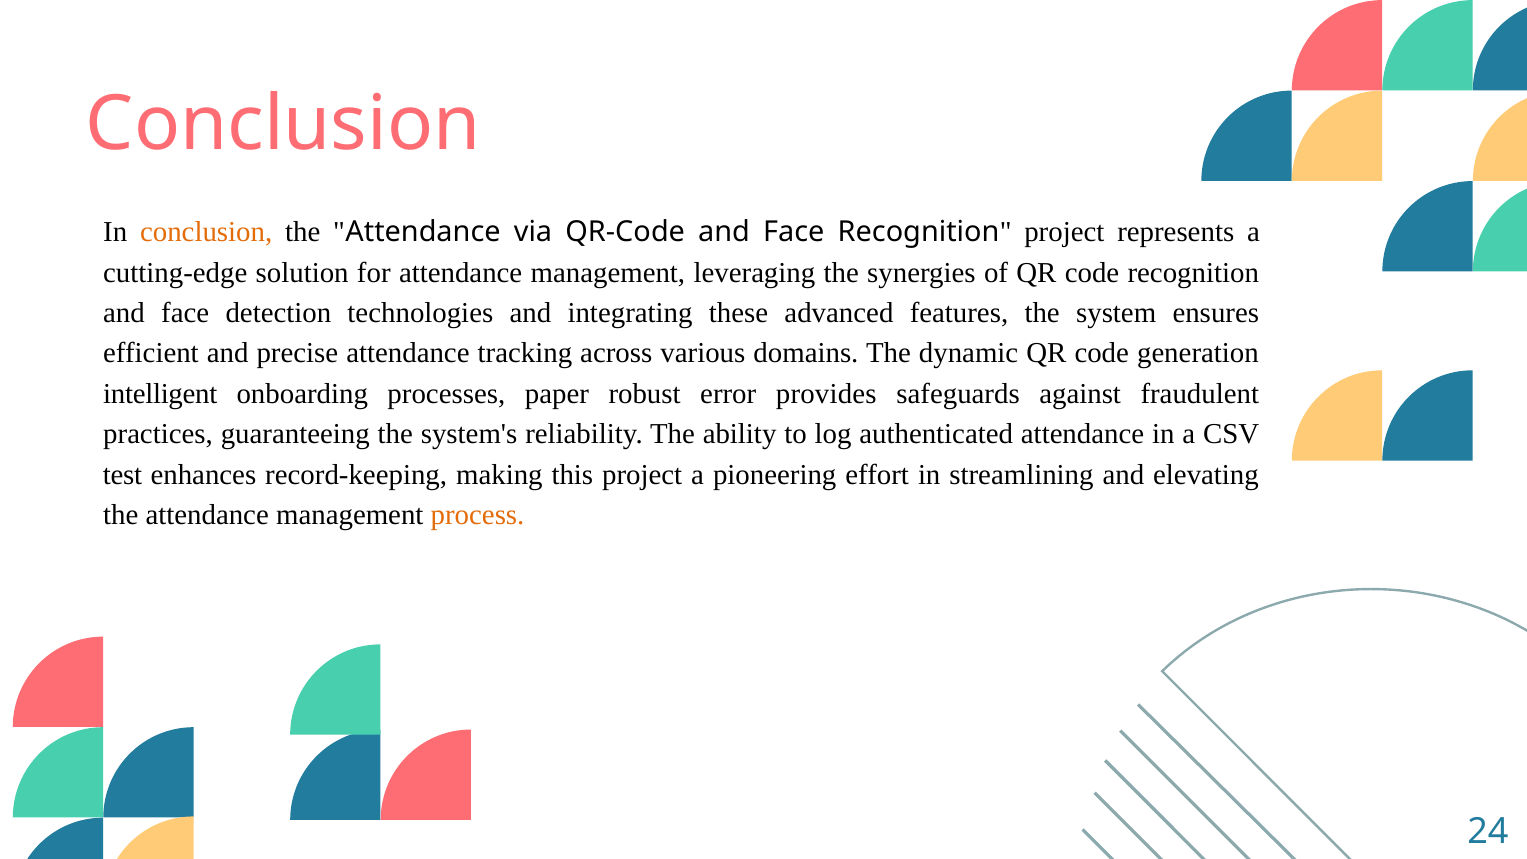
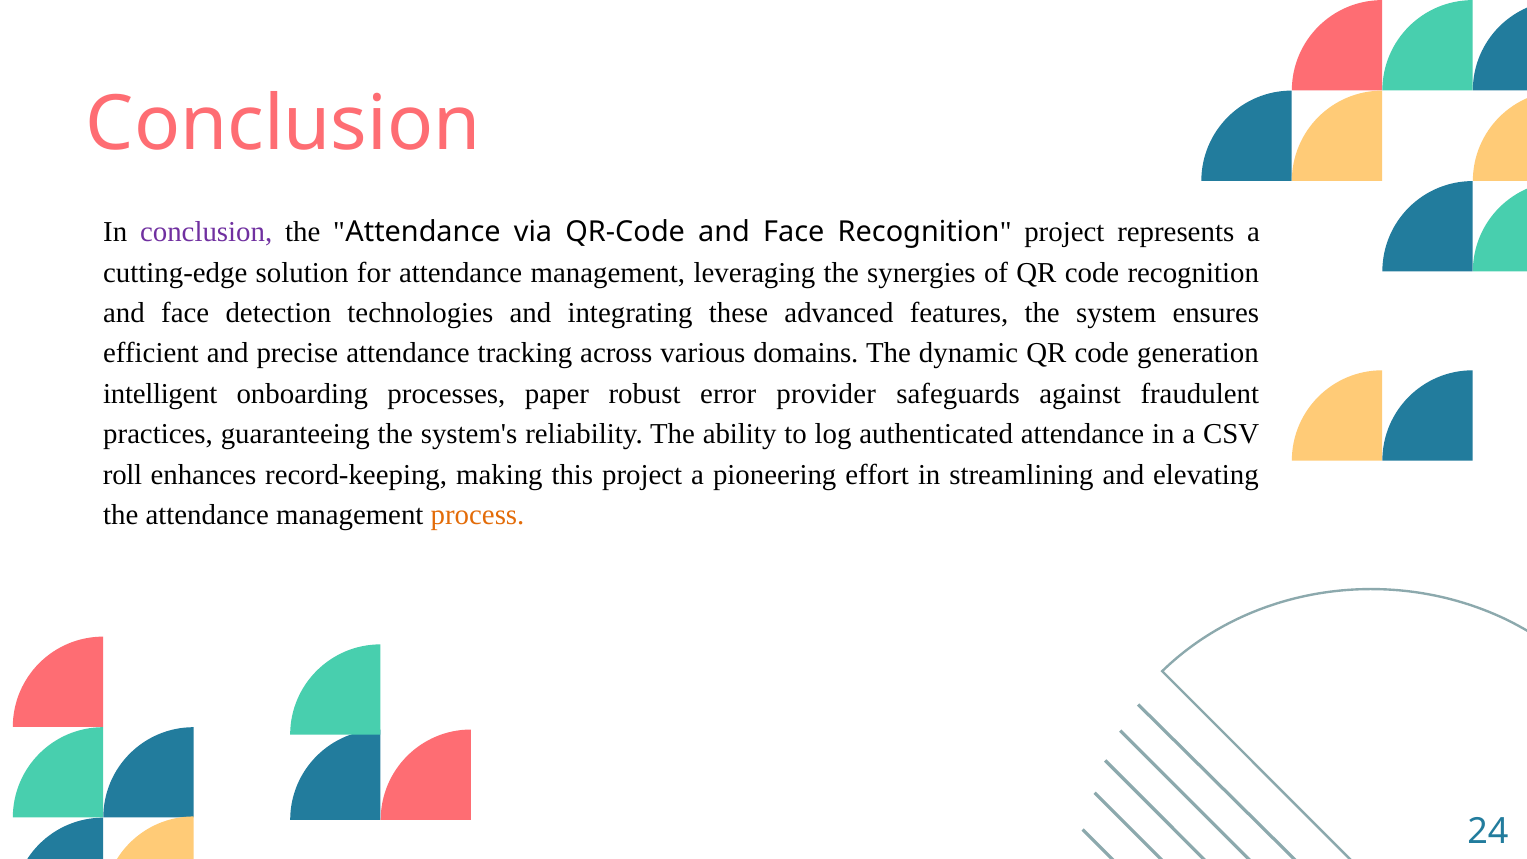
conclusion at (206, 232) colour: orange -> purple
provides: provides -> provider
test: test -> roll
